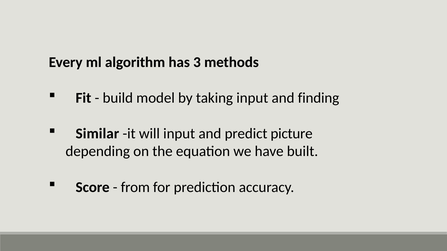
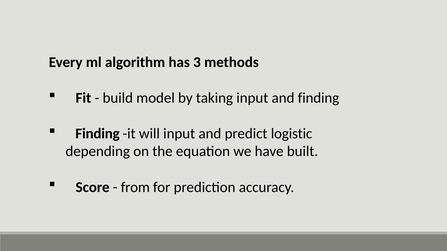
Similar at (97, 134): Similar -> Finding
picture: picture -> logistic
